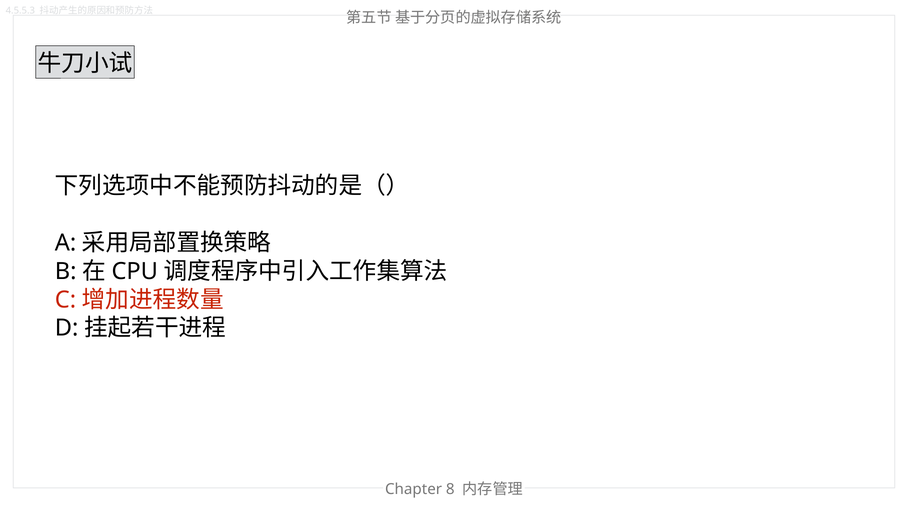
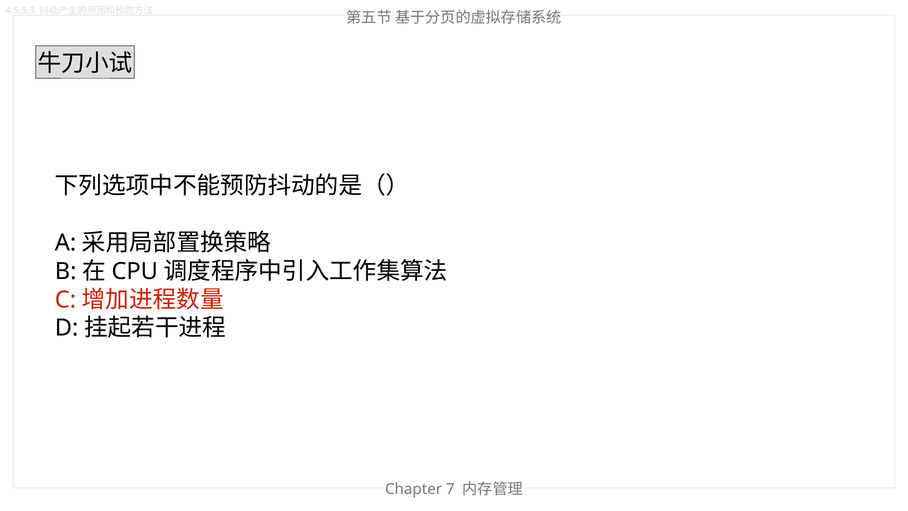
8: 8 -> 7
